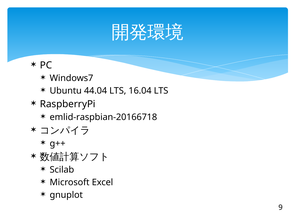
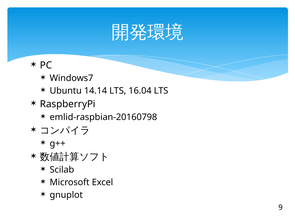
44.04: 44.04 -> 14.14
emlid-raspbian-20166718: emlid-raspbian-20166718 -> emlid-raspbian-20160798
